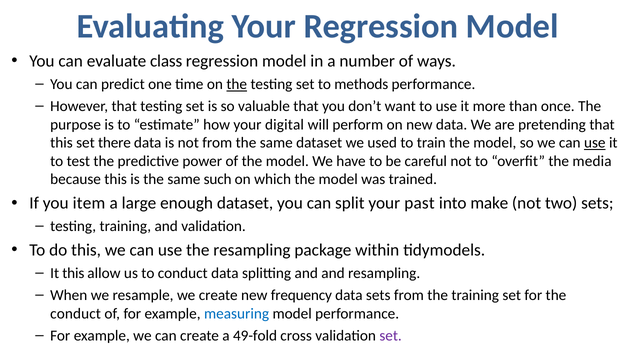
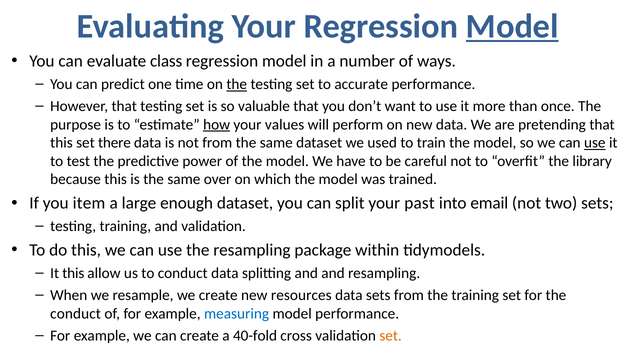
Model at (512, 26) underline: none -> present
methods: methods -> accurate
how underline: none -> present
digital: digital -> values
media: media -> library
such: such -> over
make: make -> email
frequency: frequency -> resources
49-fold: 49-fold -> 40-fold
set at (391, 335) colour: purple -> orange
